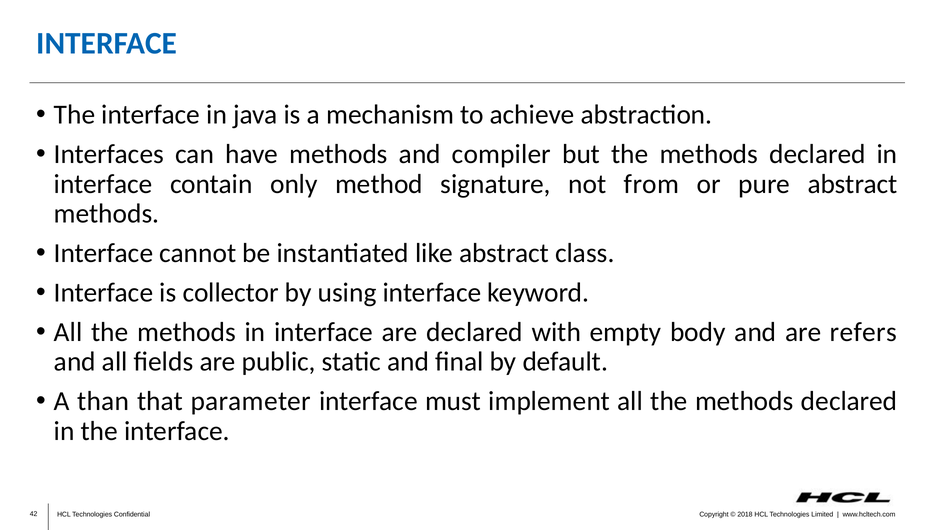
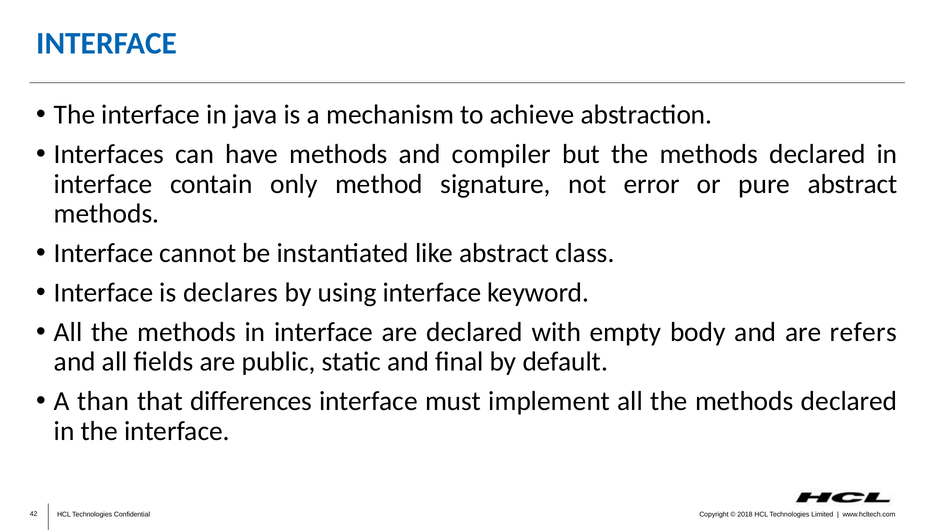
from: from -> error
collector: collector -> declares
parameter: parameter -> differences
